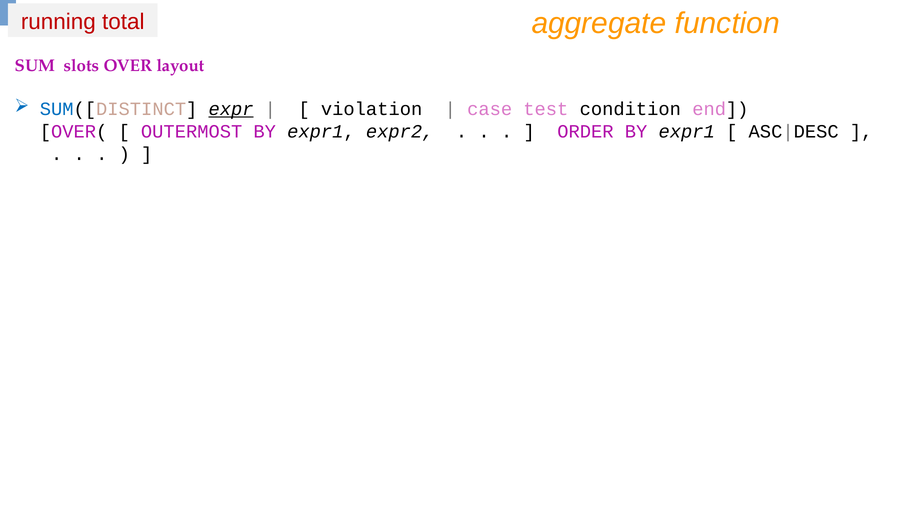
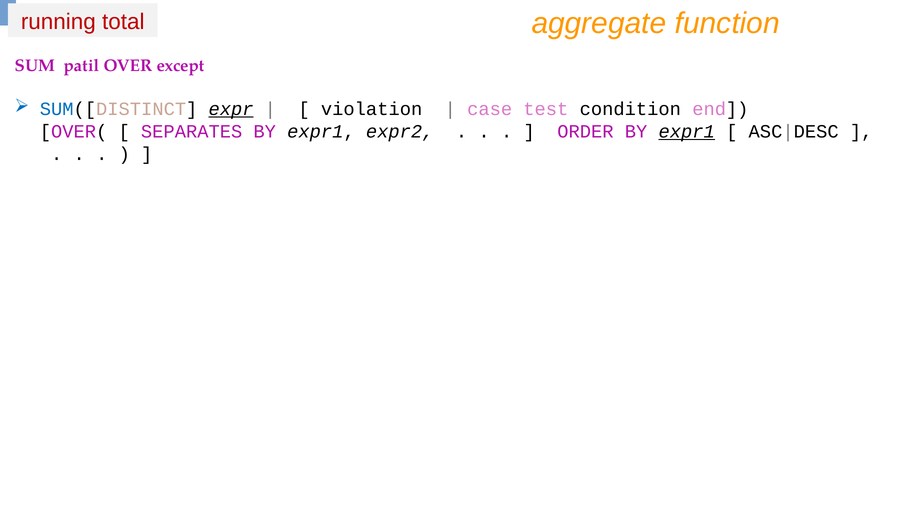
slots: slots -> patil
layout: layout -> except
OUTERMOST: OUTERMOST -> SEPARATES
expr1 at (687, 131) underline: none -> present
